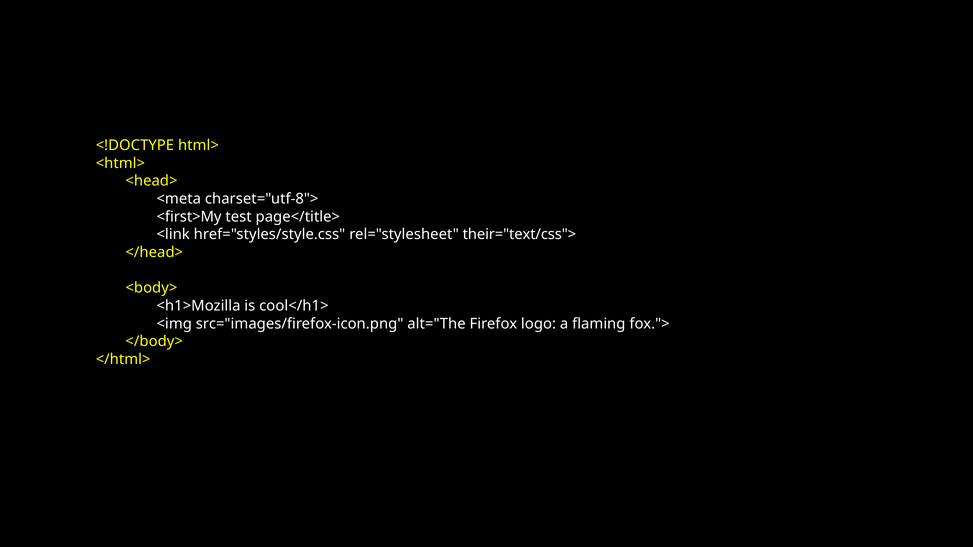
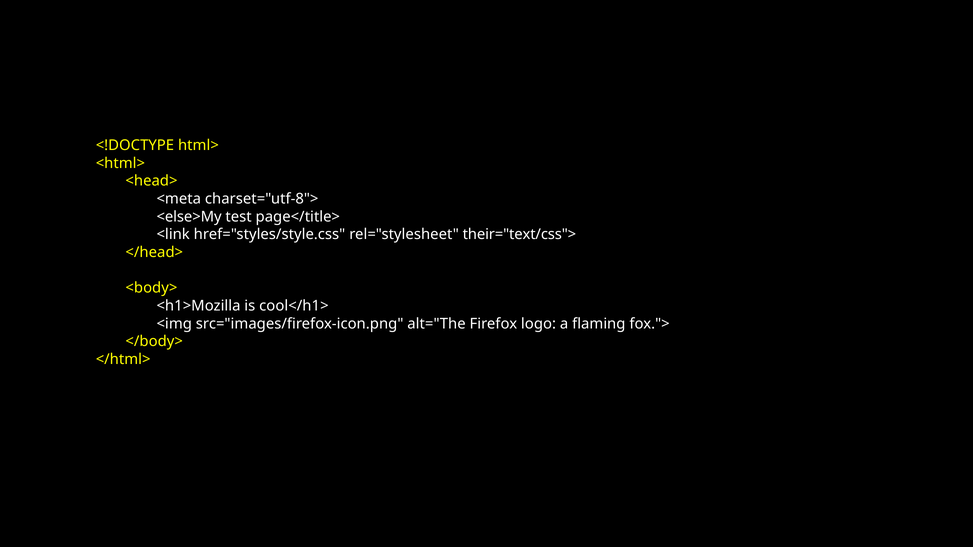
<first>My: <first>My -> <else>My
